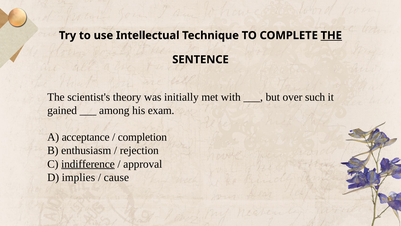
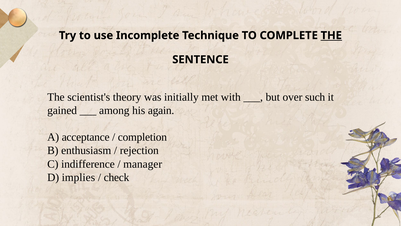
Intellectual: Intellectual -> Incomplete
exam: exam -> again
indifference underline: present -> none
approval: approval -> manager
cause: cause -> check
